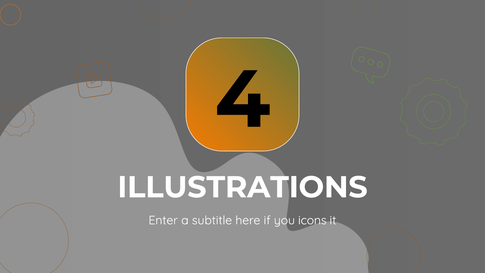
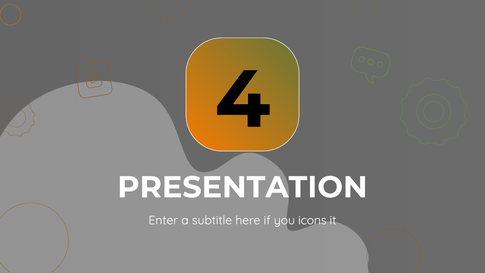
ILLUSTRATIONS: ILLUSTRATIONS -> PRESENTATION
